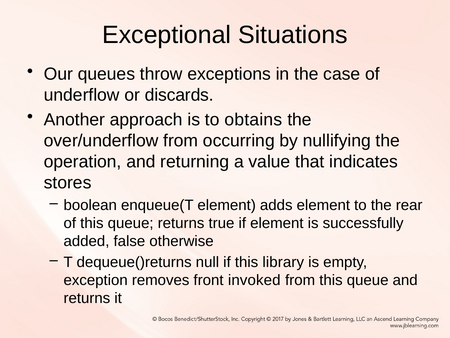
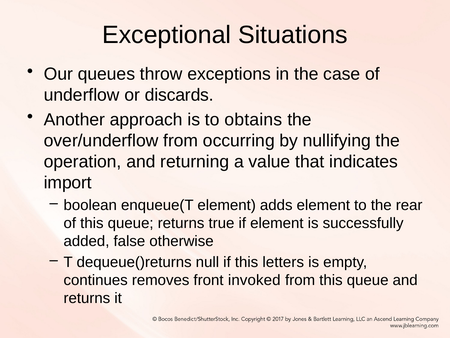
stores: stores -> import
library: library -> letters
exception: exception -> continues
